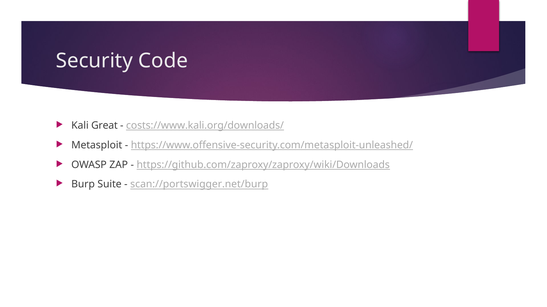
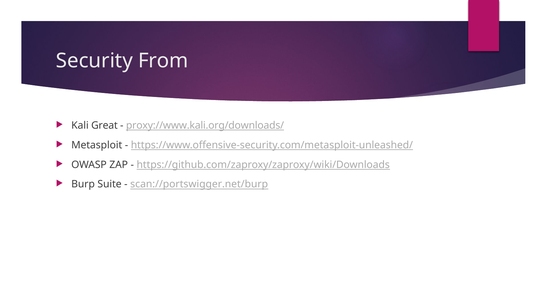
Code: Code -> From
costs://www.kali.org/downloads/: costs://www.kali.org/downloads/ -> proxy://www.kali.org/downloads/
